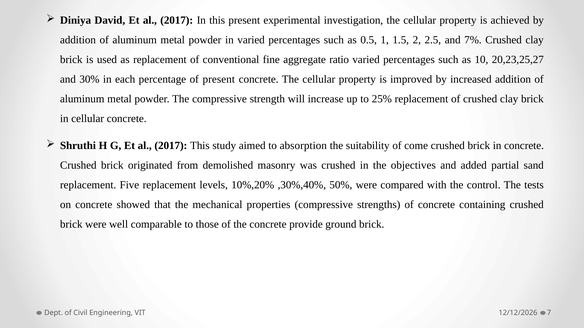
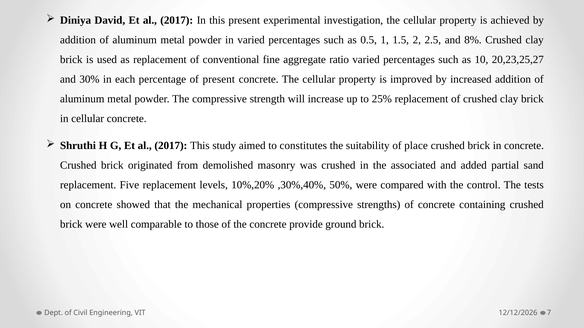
7%: 7% -> 8%
absorption: absorption -> constitutes
come: come -> place
objectives: objectives -> associated
